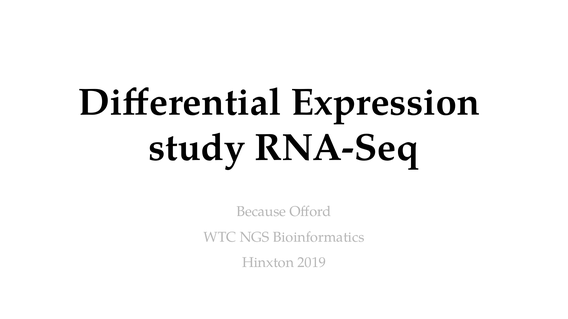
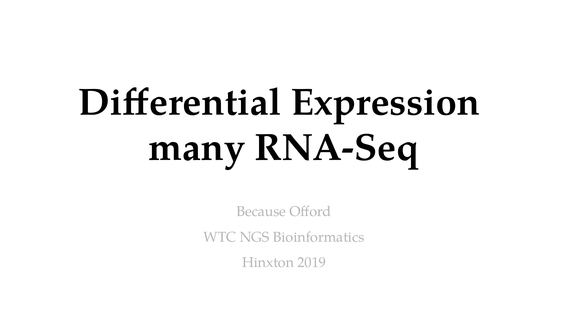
study: study -> many
